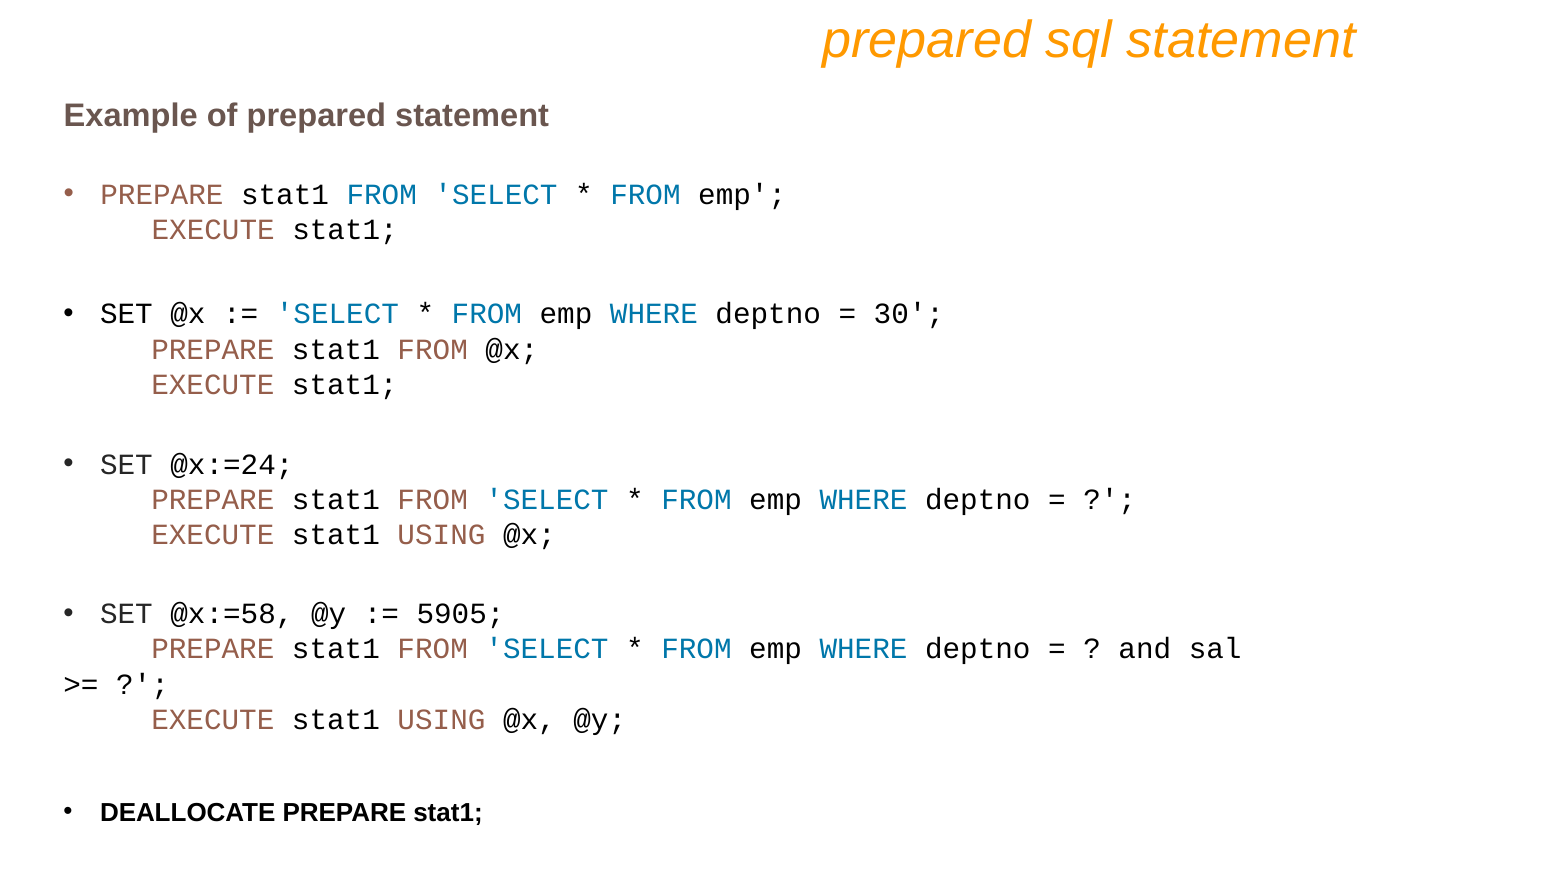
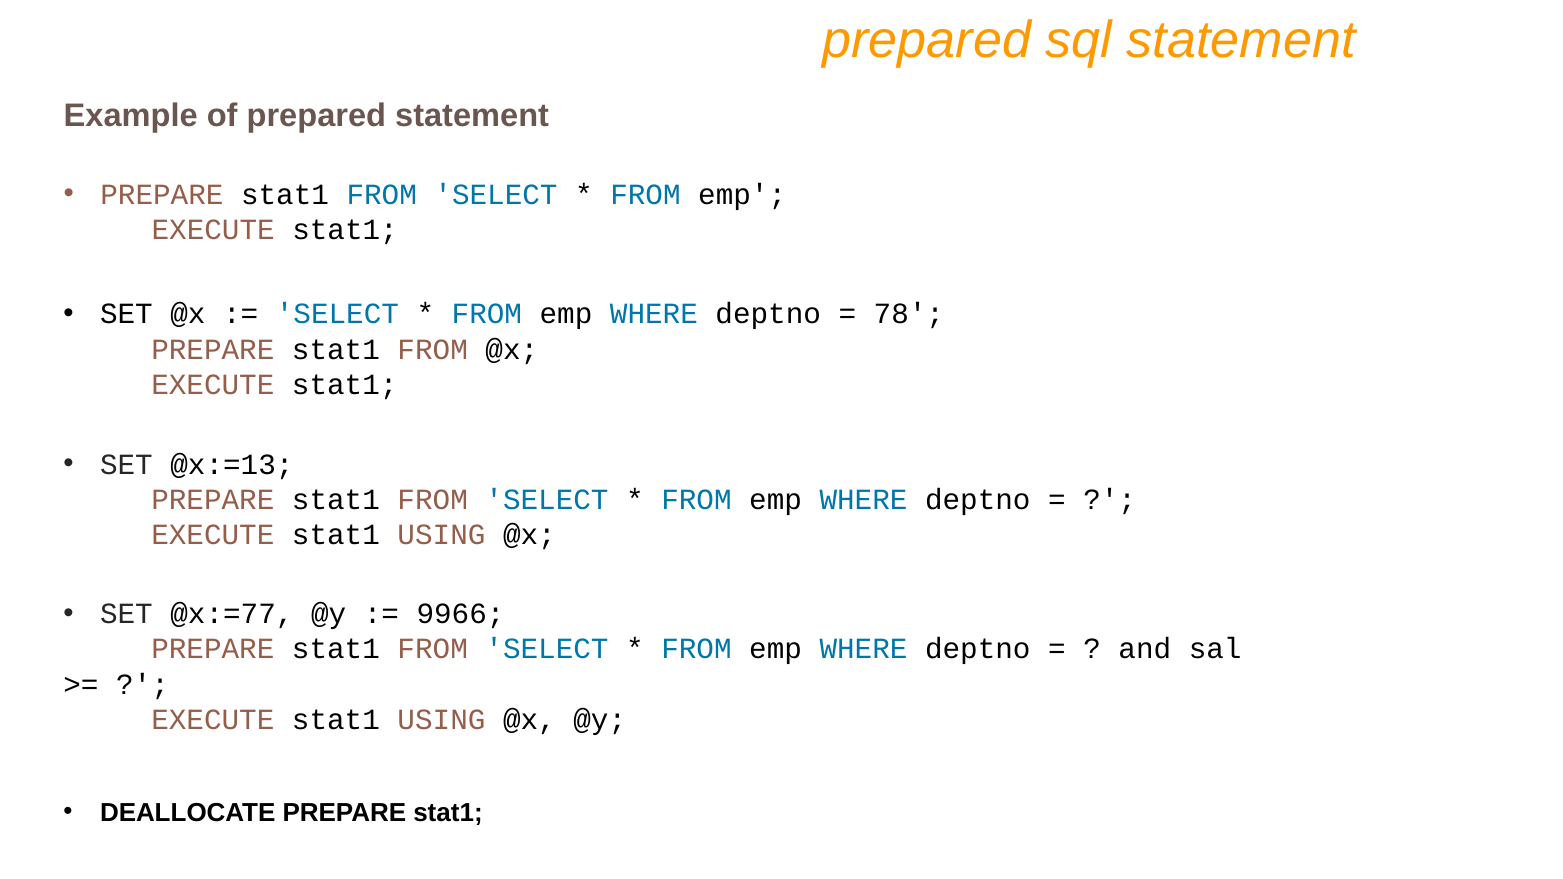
30: 30 -> 78
@x:=24: @x:=24 -> @x:=13
@x:=58: @x:=58 -> @x:=77
5905: 5905 -> 9966
